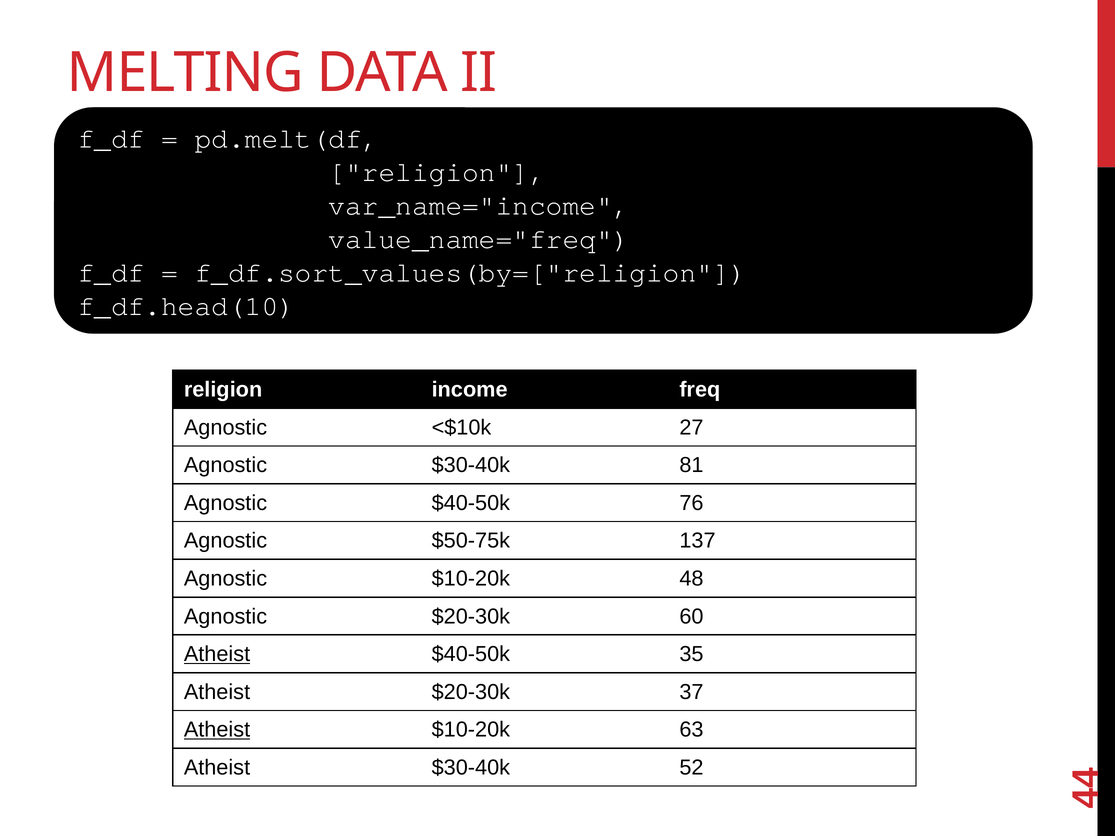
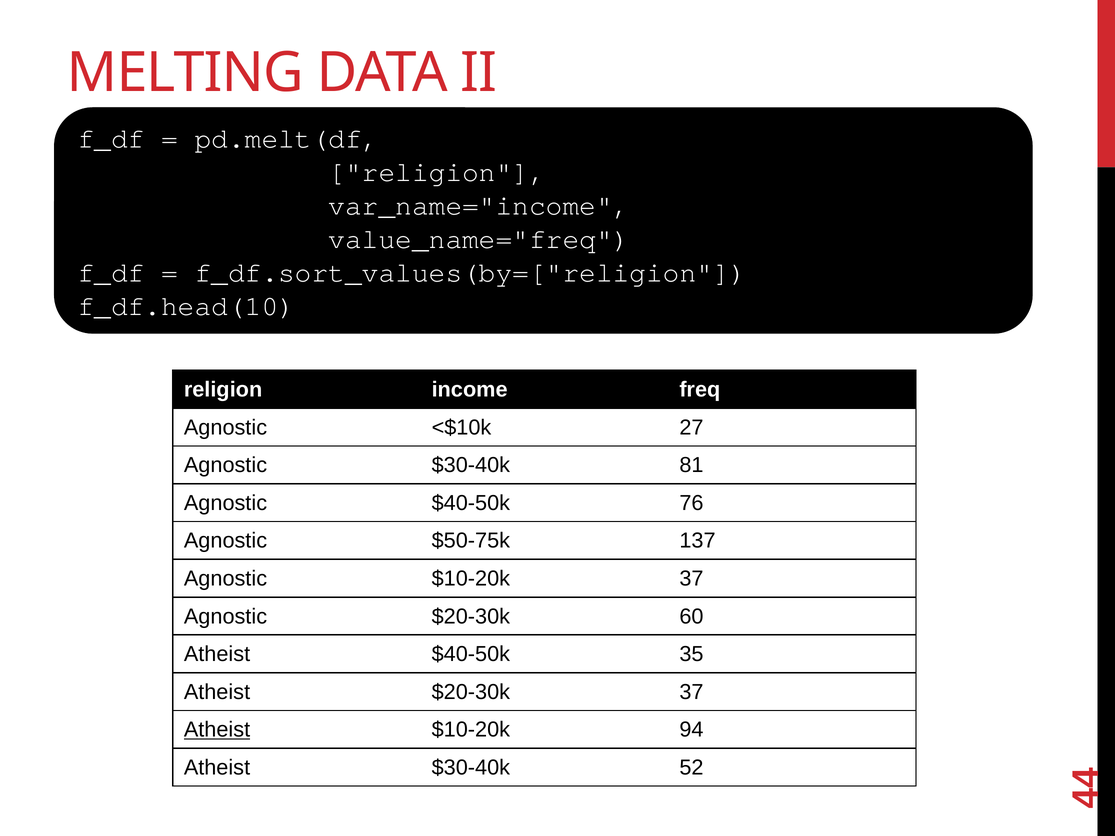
$10-20k 48: 48 -> 37
Atheist at (217, 654) underline: present -> none
63: 63 -> 94
